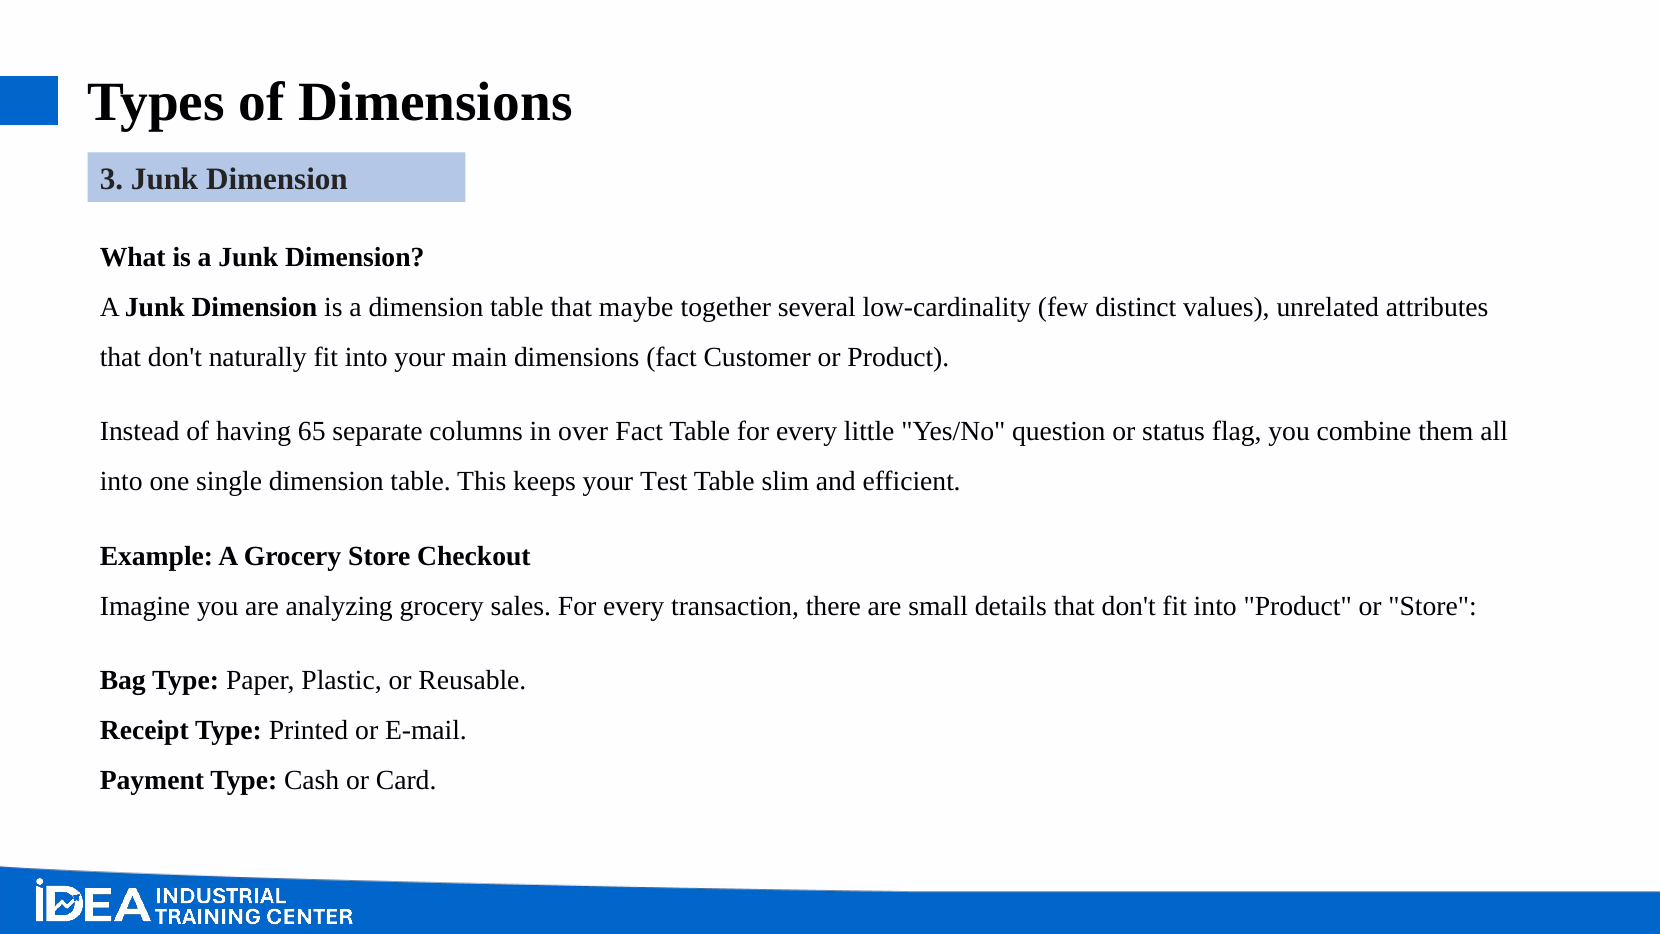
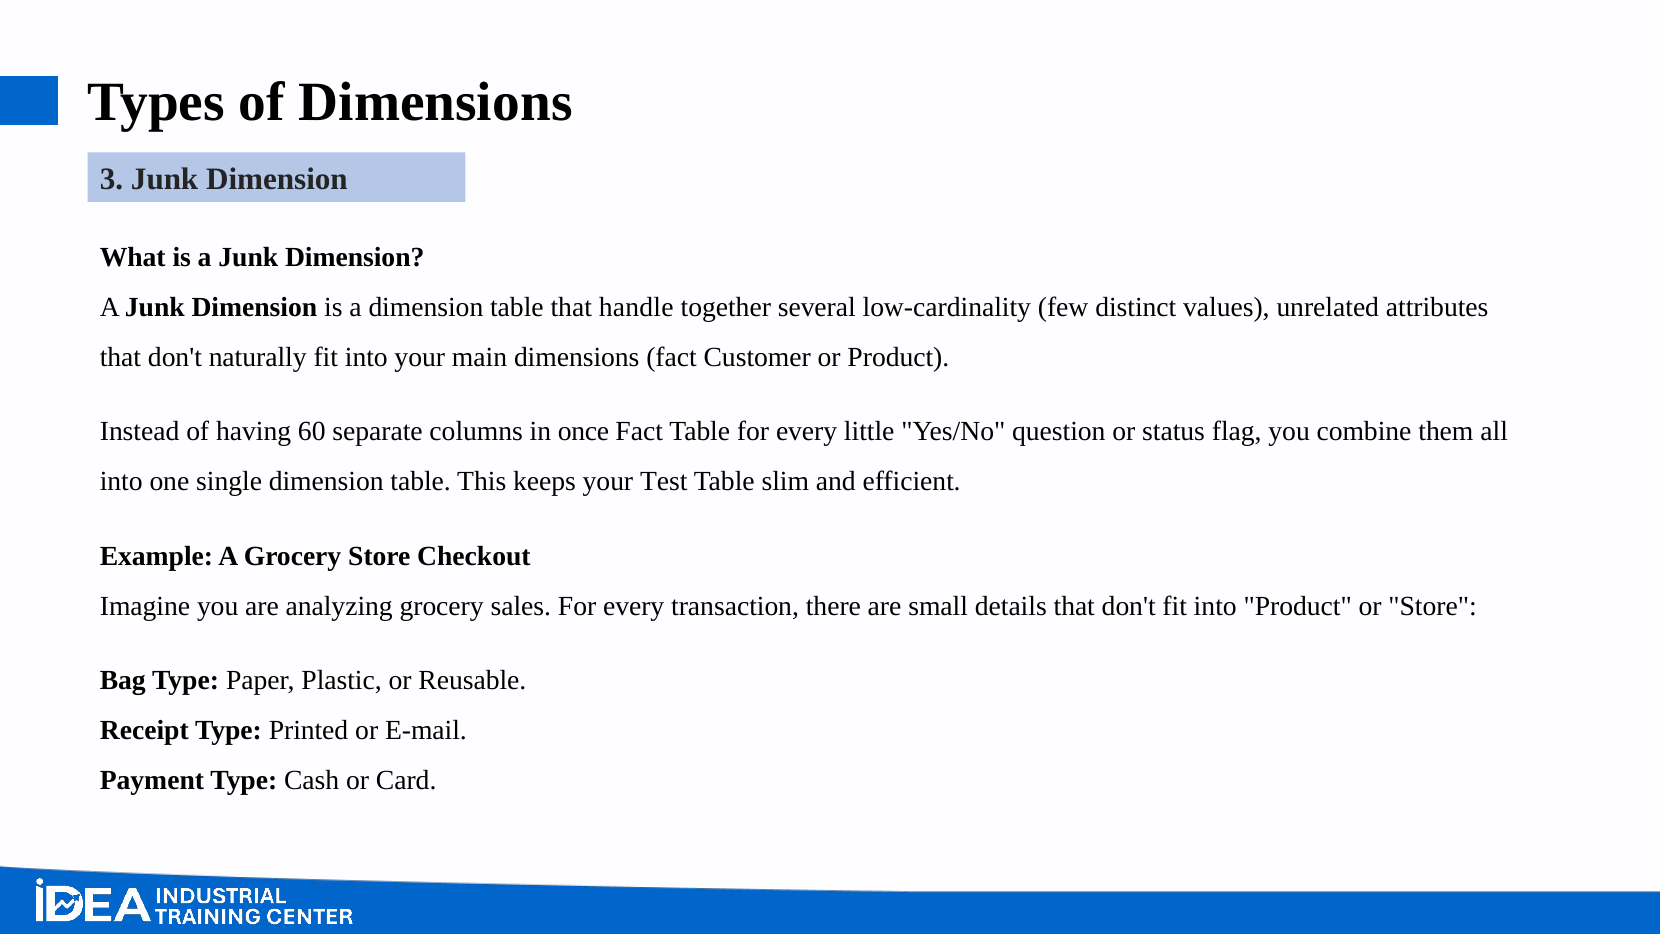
maybe: maybe -> handle
65: 65 -> 60
over: over -> once
